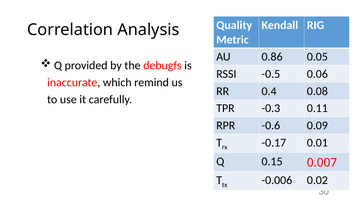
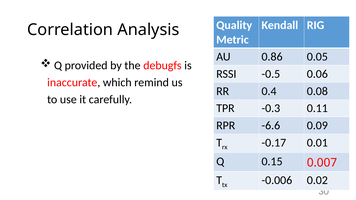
-0.6: -0.6 -> -6.6
